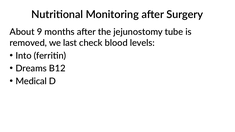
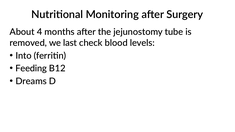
9: 9 -> 4
Dreams: Dreams -> Feeding
Medical: Medical -> Dreams
